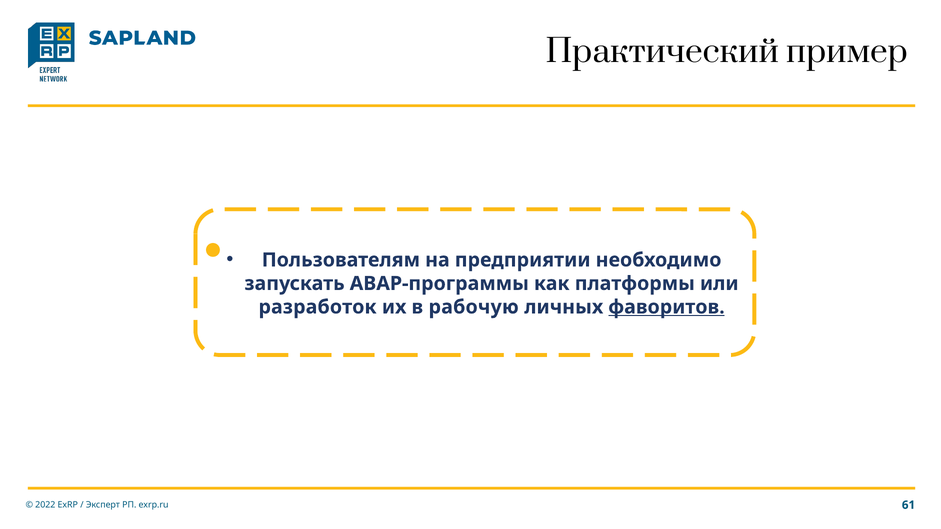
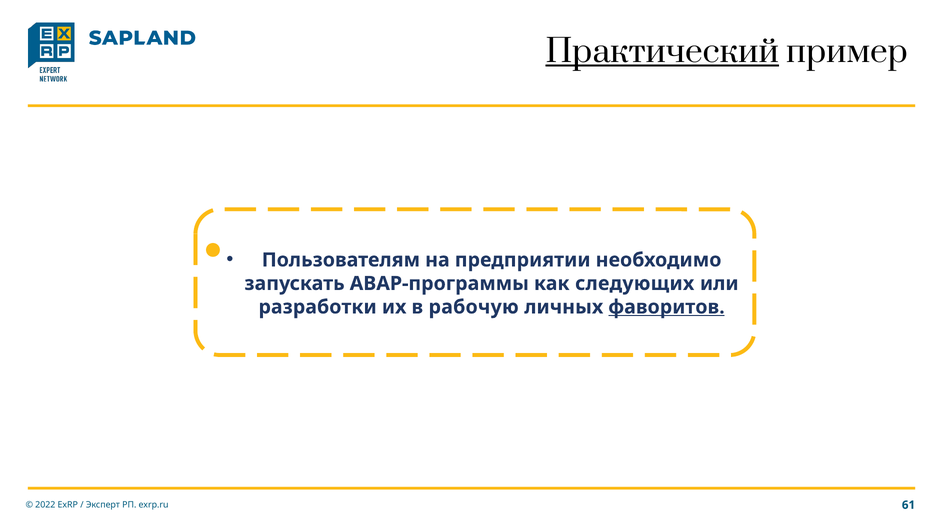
Практический underline: none -> present
платформы: платформы -> следующих
разработок: разработок -> разработки
